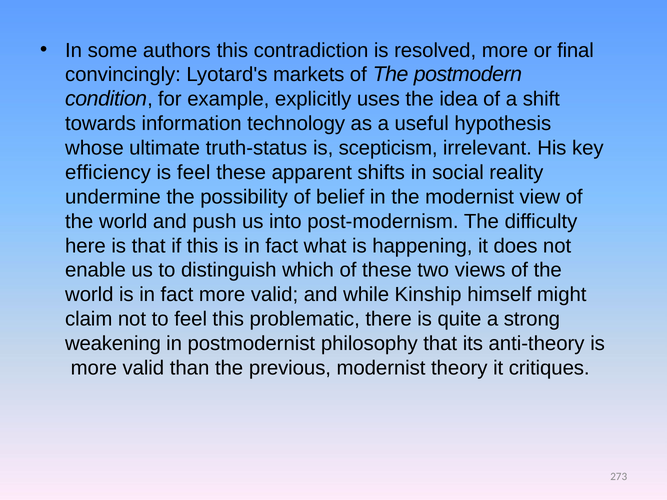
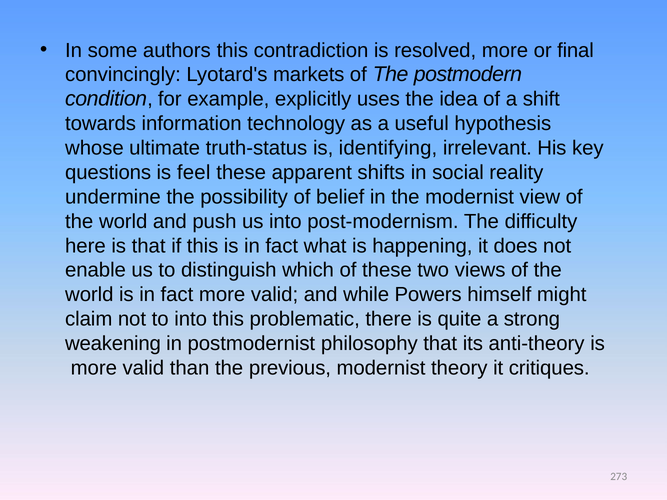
scepticism: scepticism -> identifying
efficiency: efficiency -> questions
Kinship: Kinship -> Powers
to feel: feel -> into
